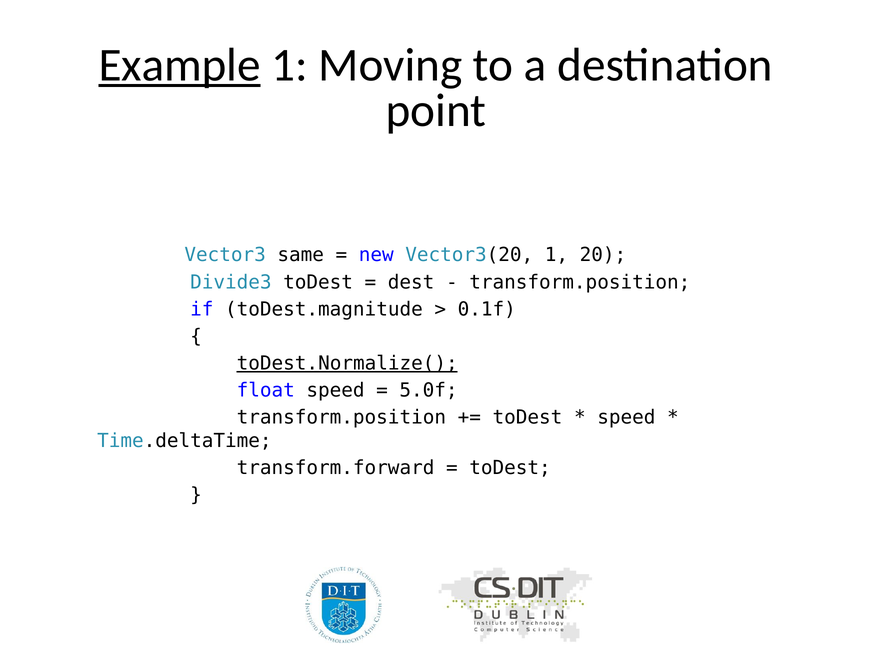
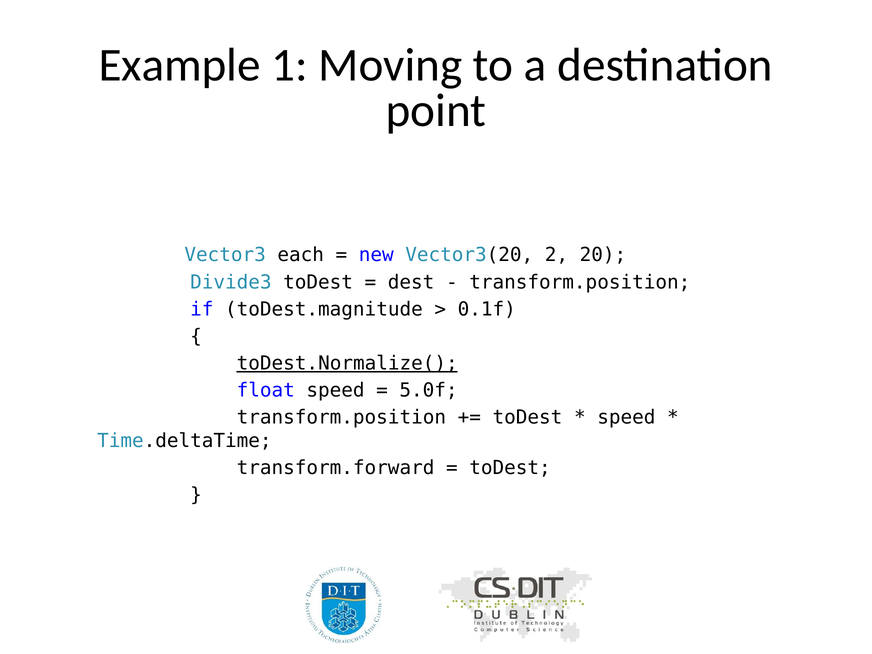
Example underline: present -> none
same: same -> each
Vector3(20 1: 1 -> 2
